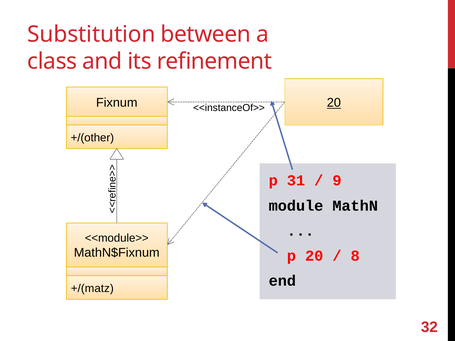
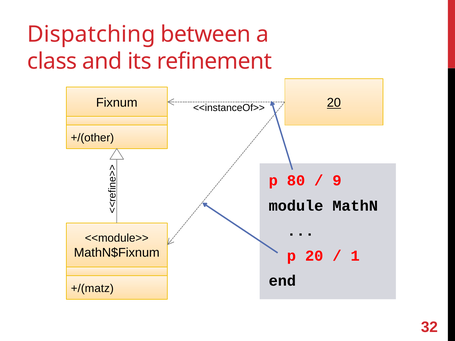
Substitution: Substitution -> Dispatching
31: 31 -> 80
8: 8 -> 1
